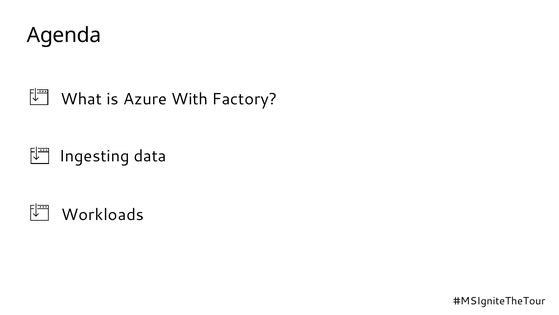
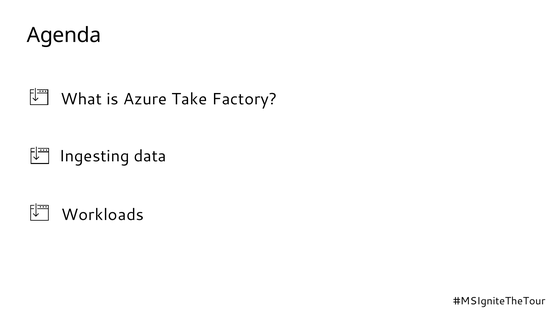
With: With -> Take
